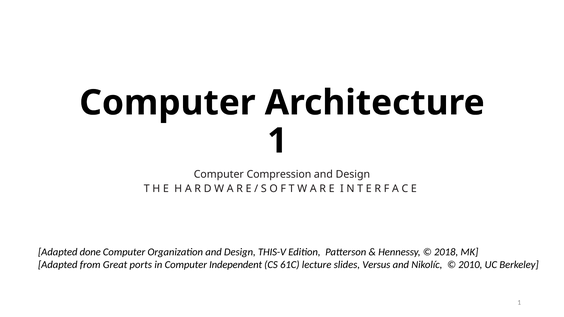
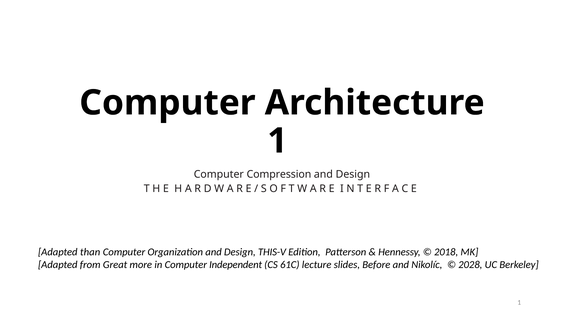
done: done -> than
ports: ports -> more
Versus: Versus -> Before
2010: 2010 -> 2028
